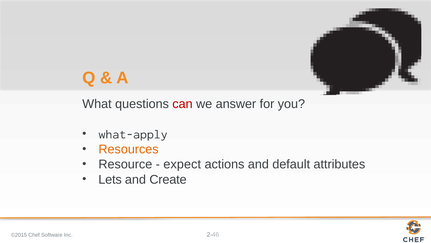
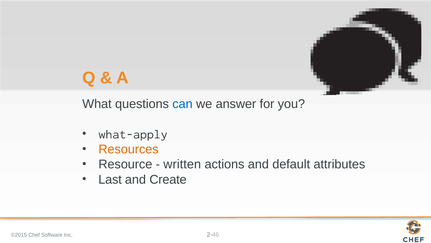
can colour: red -> blue
expect: expect -> written
Lets: Lets -> Last
